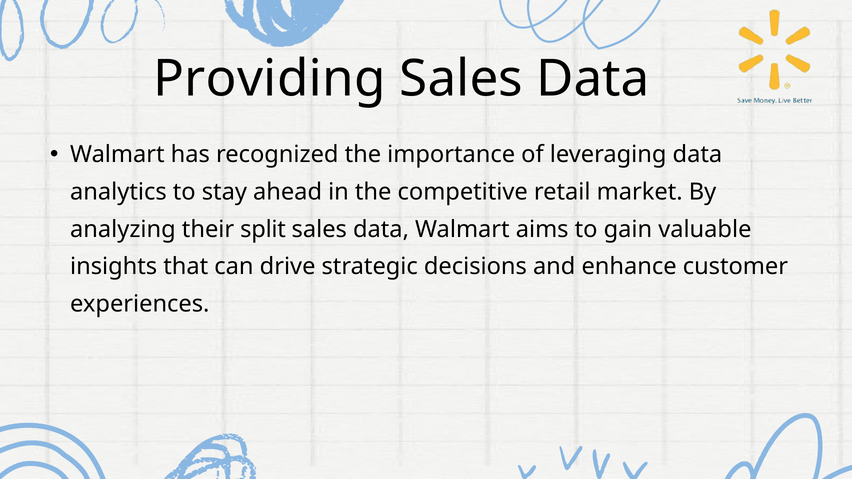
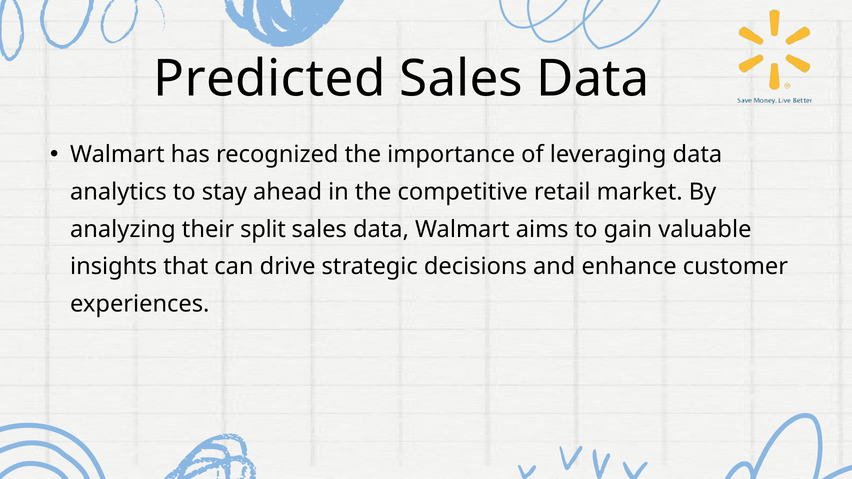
Providing: Providing -> Predicted
